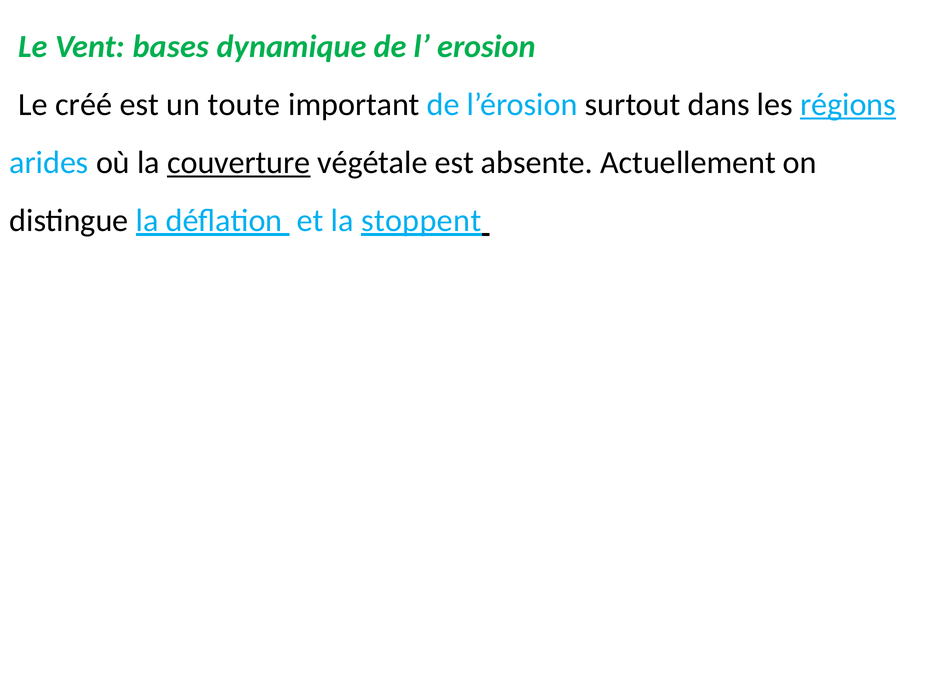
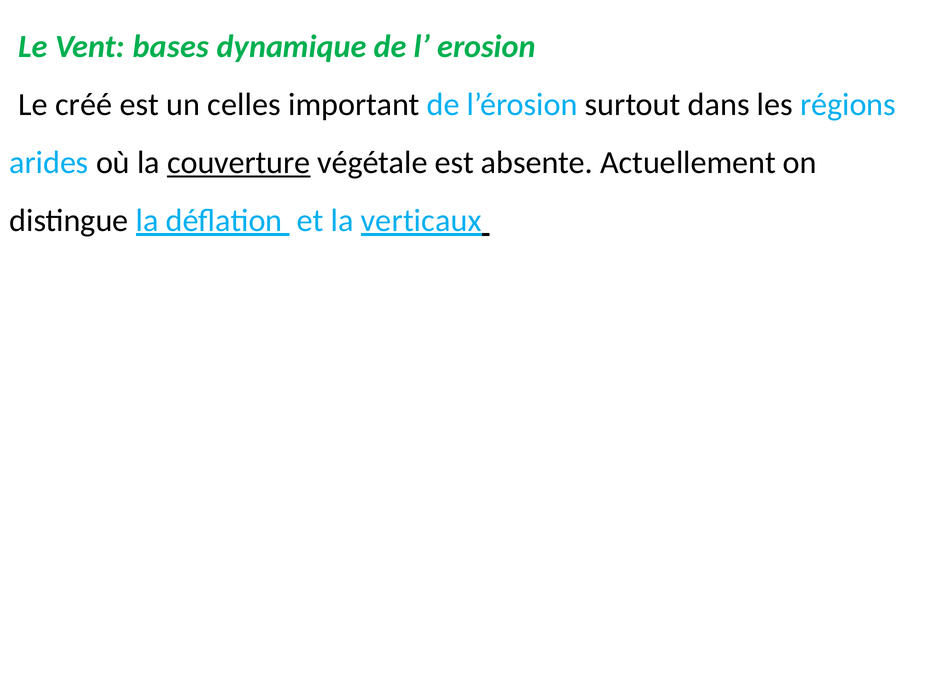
toute: toute -> celles
régions underline: present -> none
stoppent: stoppent -> verticaux
